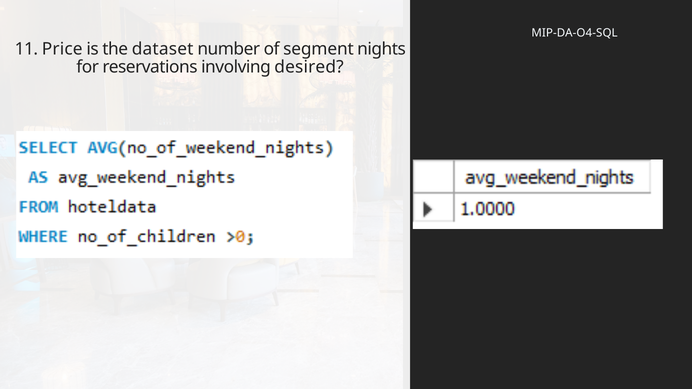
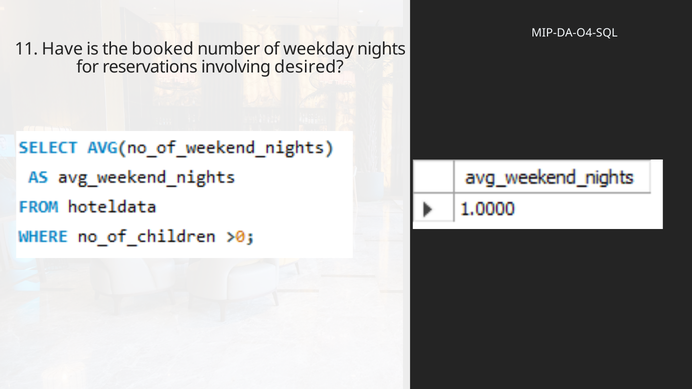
Price: Price -> Have
dataset: dataset -> booked
segment: segment -> weekday
